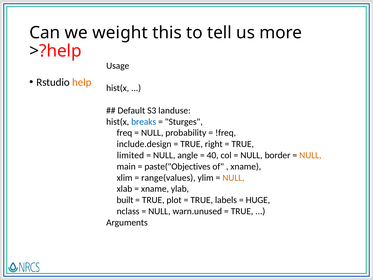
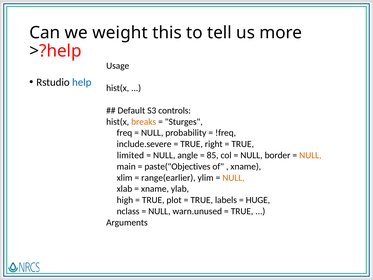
help colour: orange -> blue
landuse: landuse -> controls
breaks colour: blue -> orange
include.design: include.design -> include.severe
40: 40 -> 85
range(values: range(values -> range(earlier
built: built -> high
